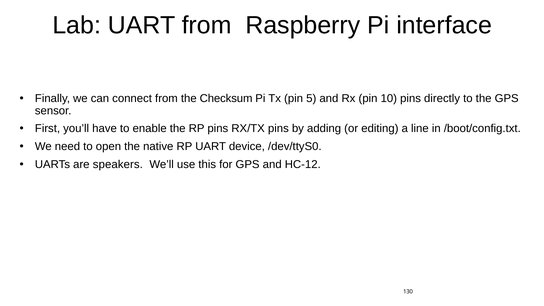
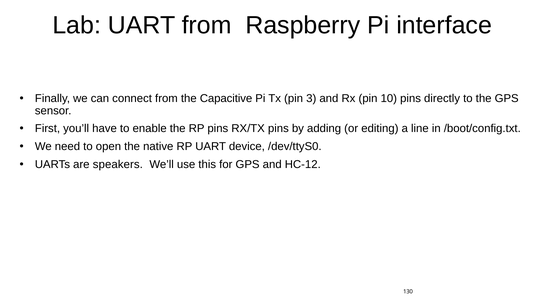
Checksum: Checksum -> Capacitive
5: 5 -> 3
